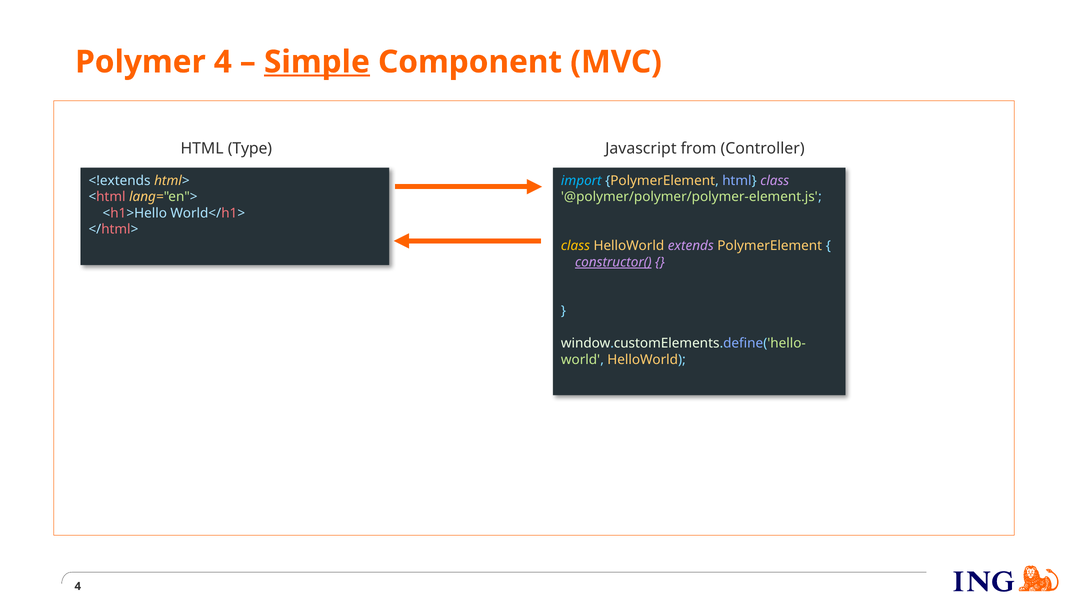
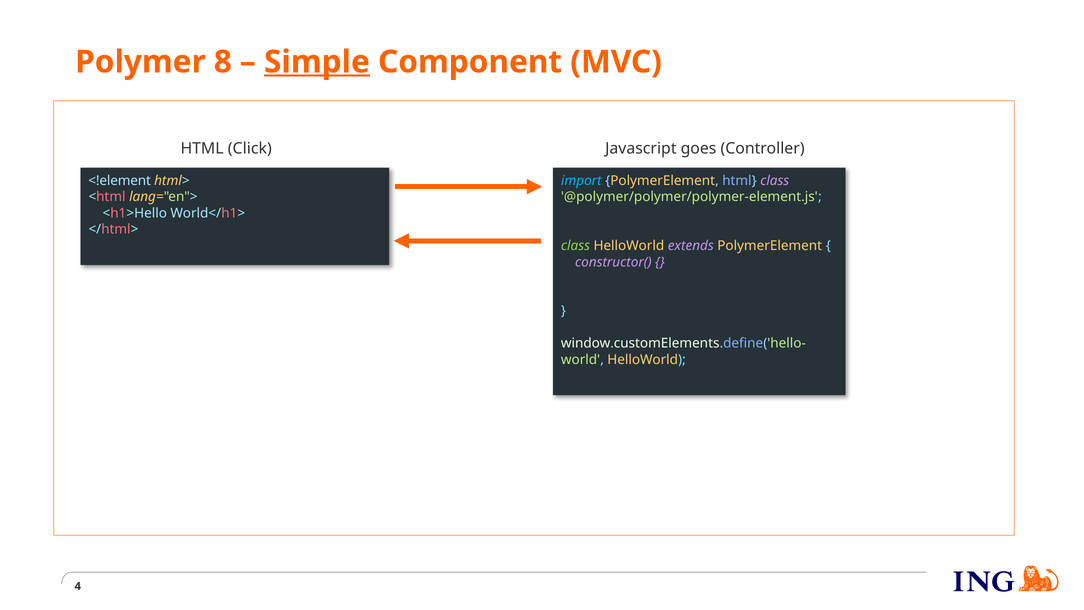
Polymer 4: 4 -> 8
Type: Type -> Click
from: from -> goes
<!extends: <!extends -> <!element
class at (575, 246) colour: yellow -> light green
constructor( underline: present -> none
